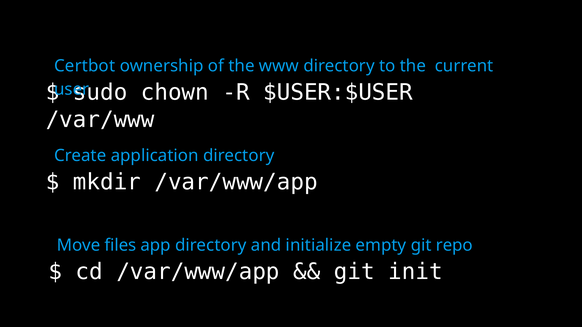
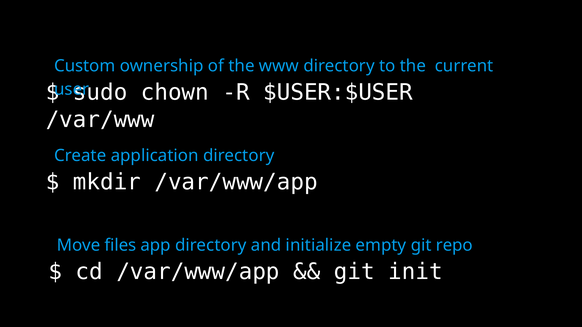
Certbot: Certbot -> Custom
